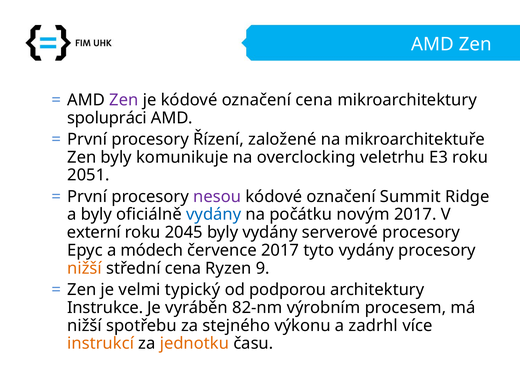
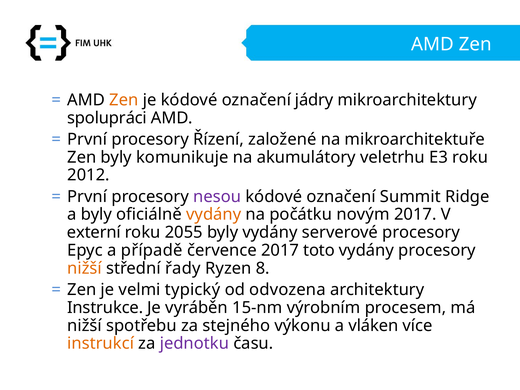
Zen at (124, 100) colour: purple -> orange
označení cena: cena -> jádry
overclocking: overclocking -> akumulátory
2051: 2051 -> 2012
vydány at (214, 214) colour: blue -> orange
2045: 2045 -> 2055
módech: módech -> případě
tyto: tyto -> toto
střední cena: cena -> řady
9: 9 -> 8
podporou: podporou -> odvozena
82-nm: 82-nm -> 15-nm
zadrhl: zadrhl -> vláken
jednotku colour: orange -> purple
